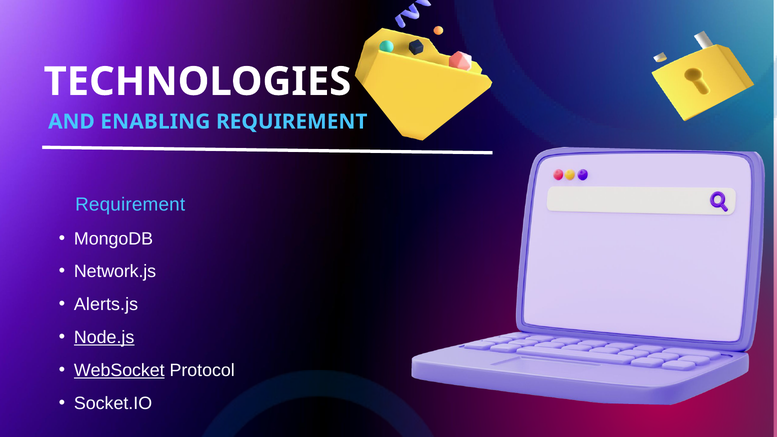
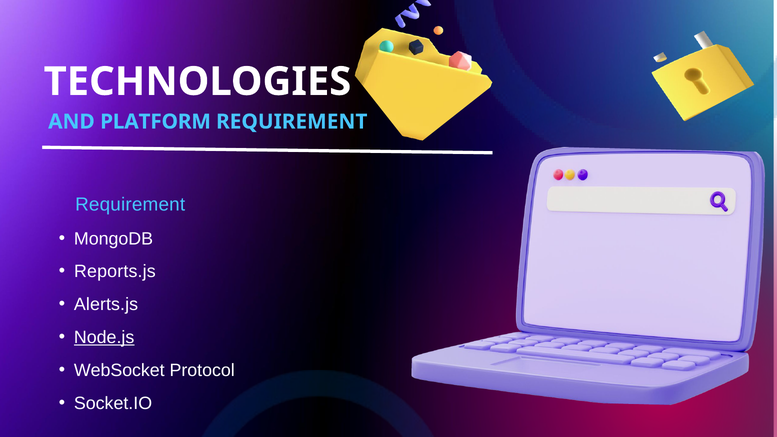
ENABLING: ENABLING -> PLATFORM
Network.js: Network.js -> Reports.js
WebSocket underline: present -> none
